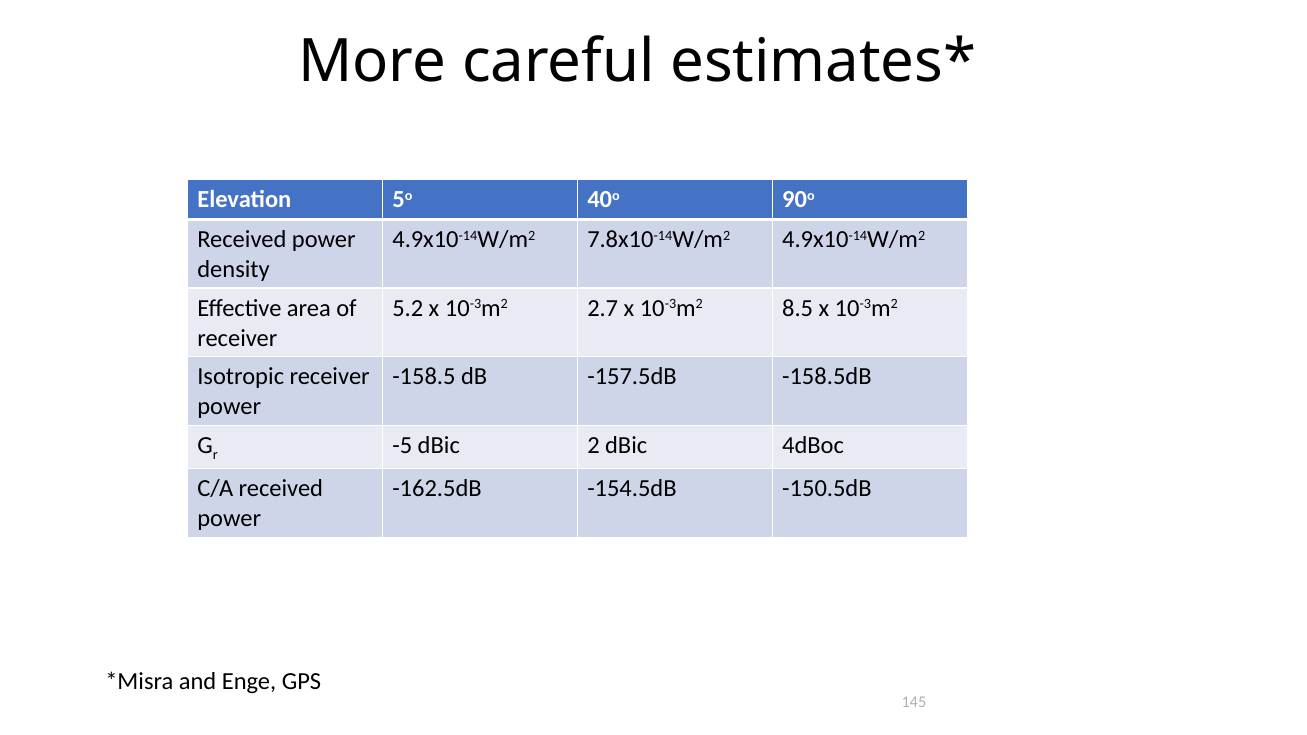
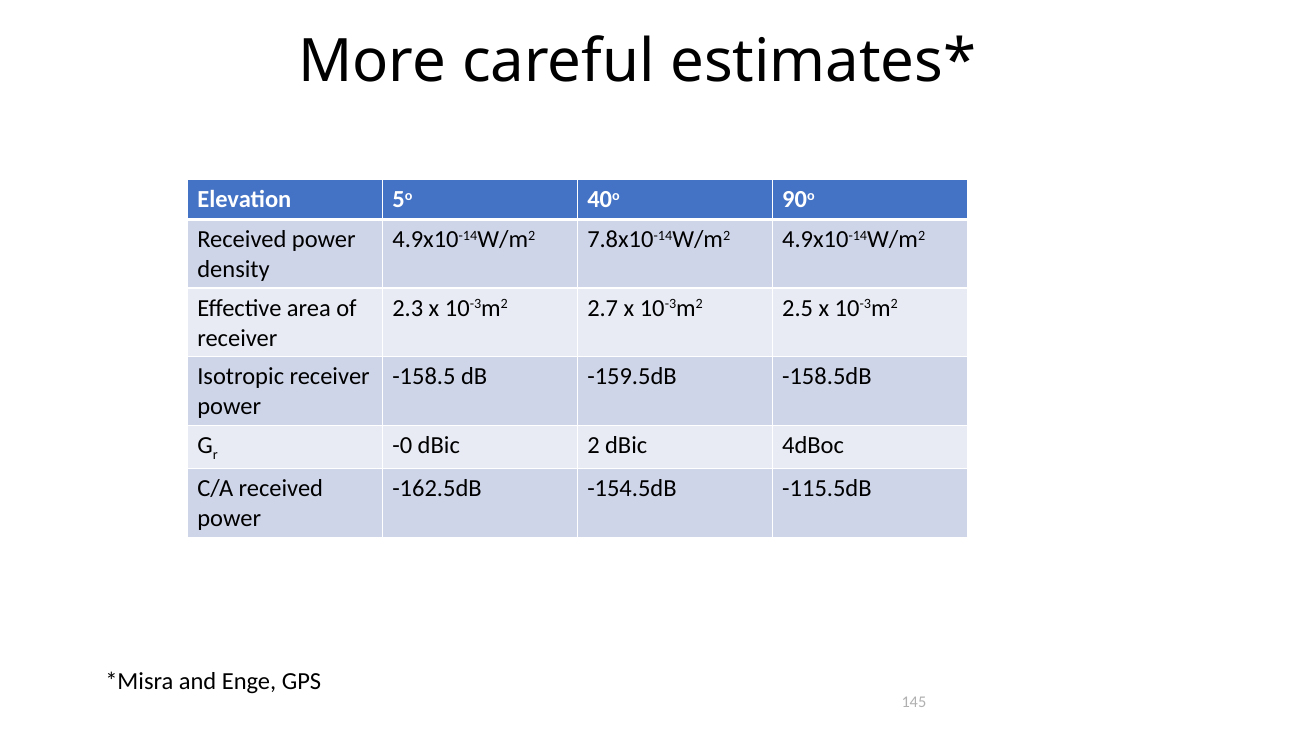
5.2: 5.2 -> 2.3
8.5: 8.5 -> 2.5
-157.5dB: -157.5dB -> -159.5dB
-5: -5 -> -0
-150.5dB: -150.5dB -> -115.5dB
